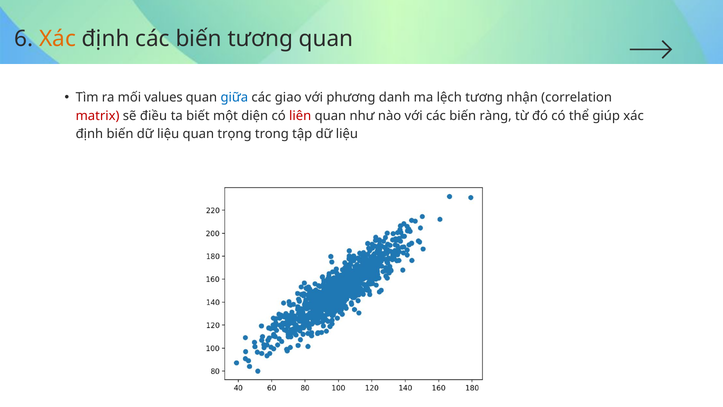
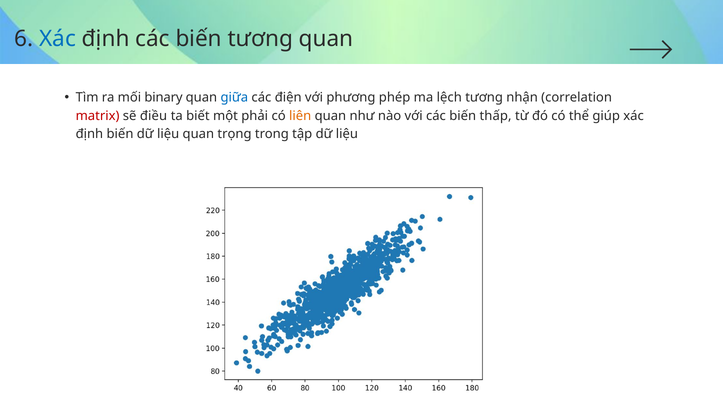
Xác at (58, 39) colour: orange -> blue
values: values -> binary
giao: giao -> điện
danh: danh -> phép
diện: diện -> phải
liên colour: red -> orange
ràng: ràng -> thấp
